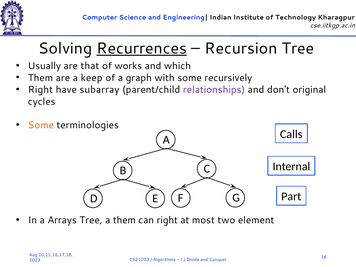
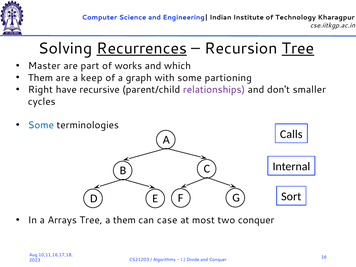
Tree at (298, 48) underline: none -> present
Usually: Usually -> Master
that: that -> part
recursively: recursively -> partioning
subarray: subarray -> recursive
original: original -> smaller
Some at (41, 125) colour: orange -> blue
Part: Part -> Sort
can right: right -> case
two element: element -> conquer
